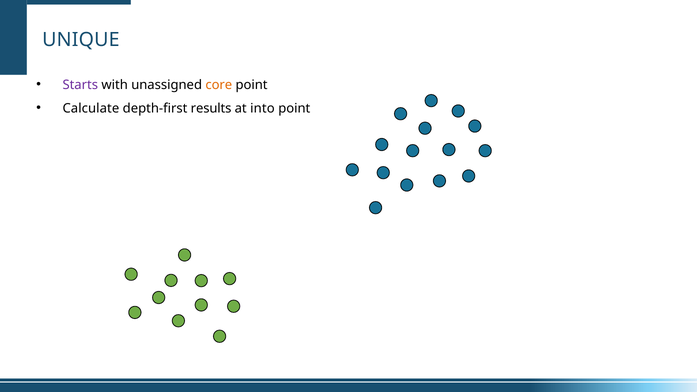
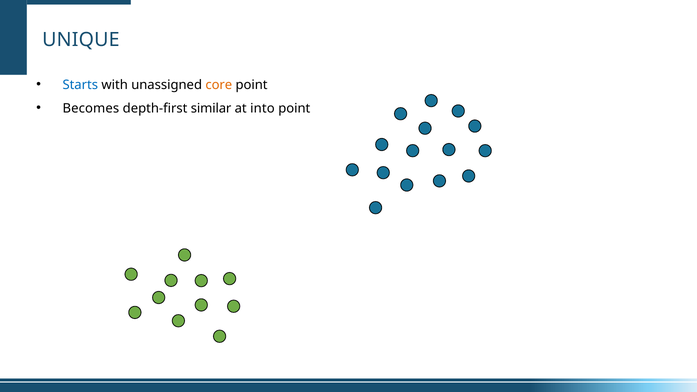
Starts colour: purple -> blue
Calculate: Calculate -> Becomes
results: results -> similar
